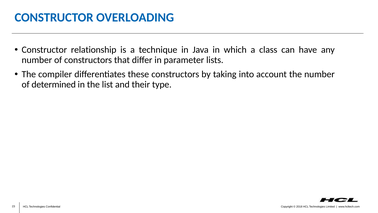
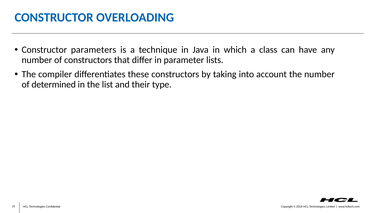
relationship: relationship -> parameters
